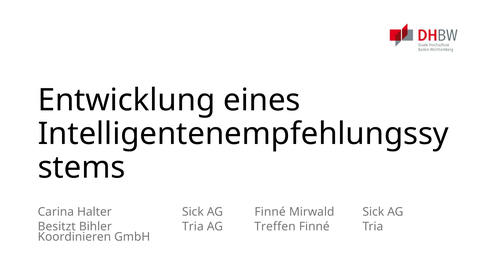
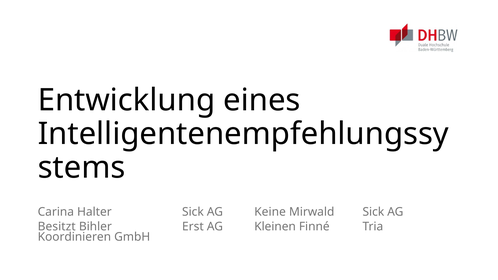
AG Finné: Finné -> Keine
Bihler Tria: Tria -> Erst
Treffen: Treffen -> Kleinen
